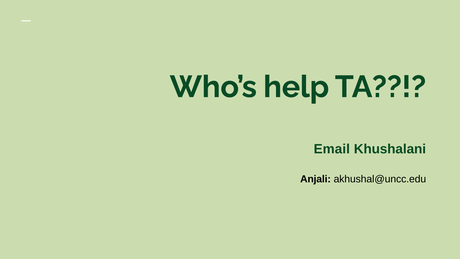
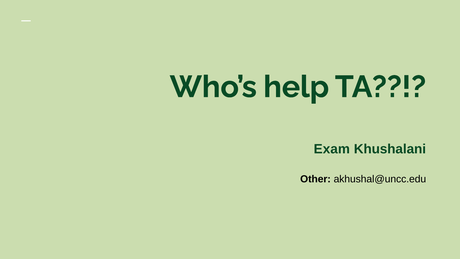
Email: Email -> Exam
Anjali: Anjali -> Other
